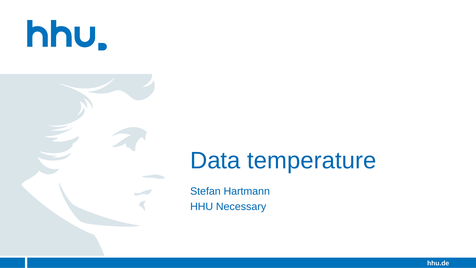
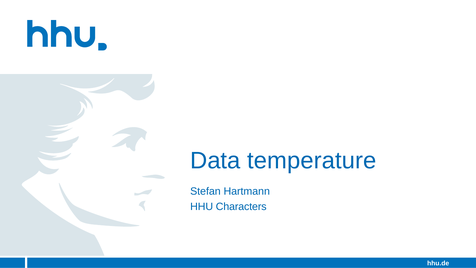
Necessary: Necessary -> Characters
